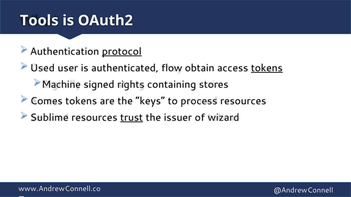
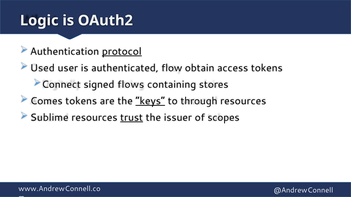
Tools: Tools -> Logic
tokens at (267, 68) underline: present -> none
Machine: Machine -> Connect
rights: rights -> flows
keys underline: none -> present
process: process -> through
wizard: wizard -> scopes
